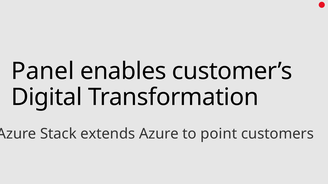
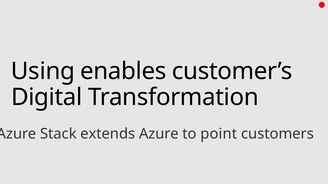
Panel: Panel -> Using
